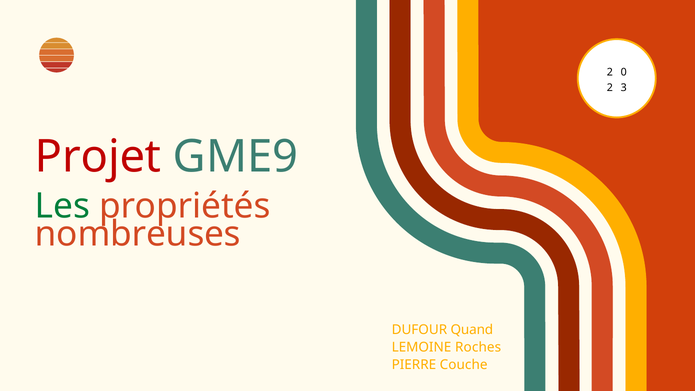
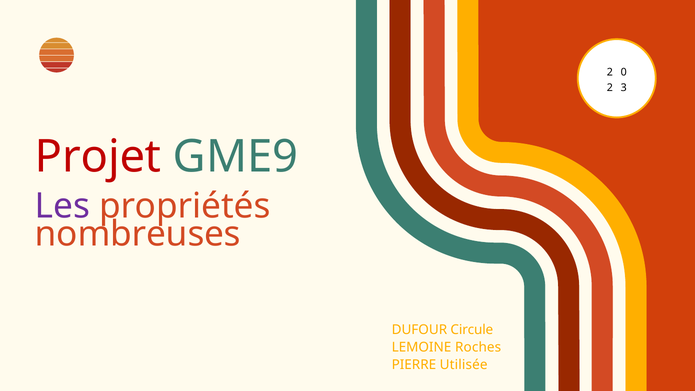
Les colour: green -> purple
Quand: Quand -> Circule
Couche: Couche -> Utilisée
